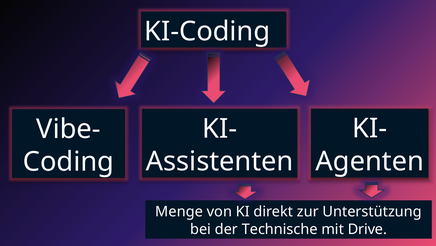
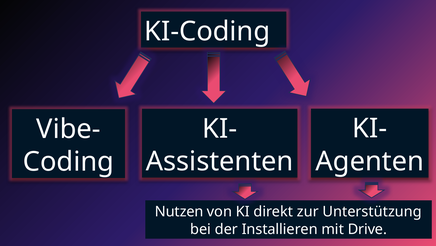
Menge: Menge -> Nutzen
Technische: Technische -> Installieren
